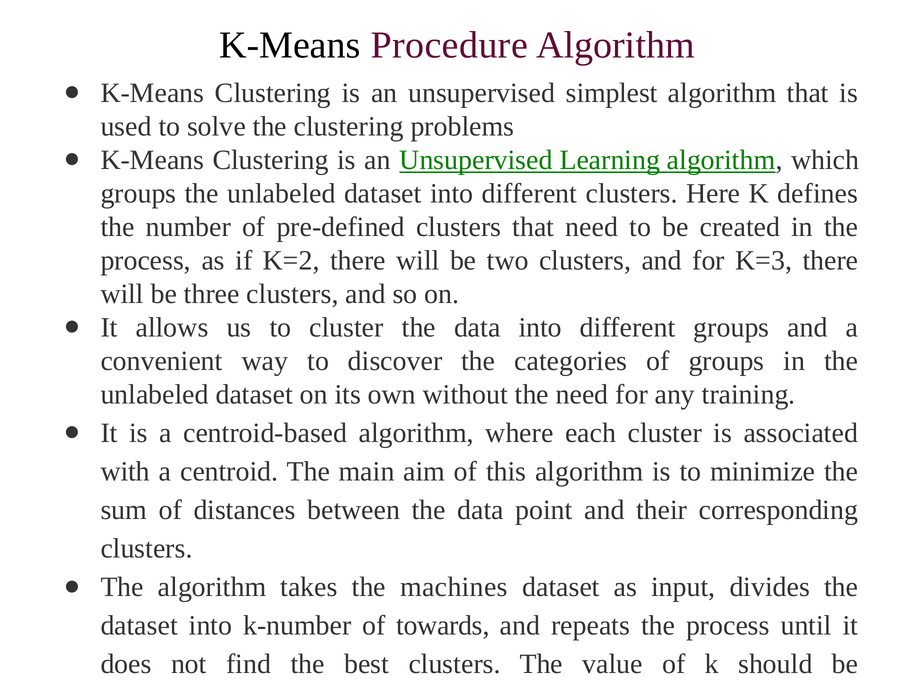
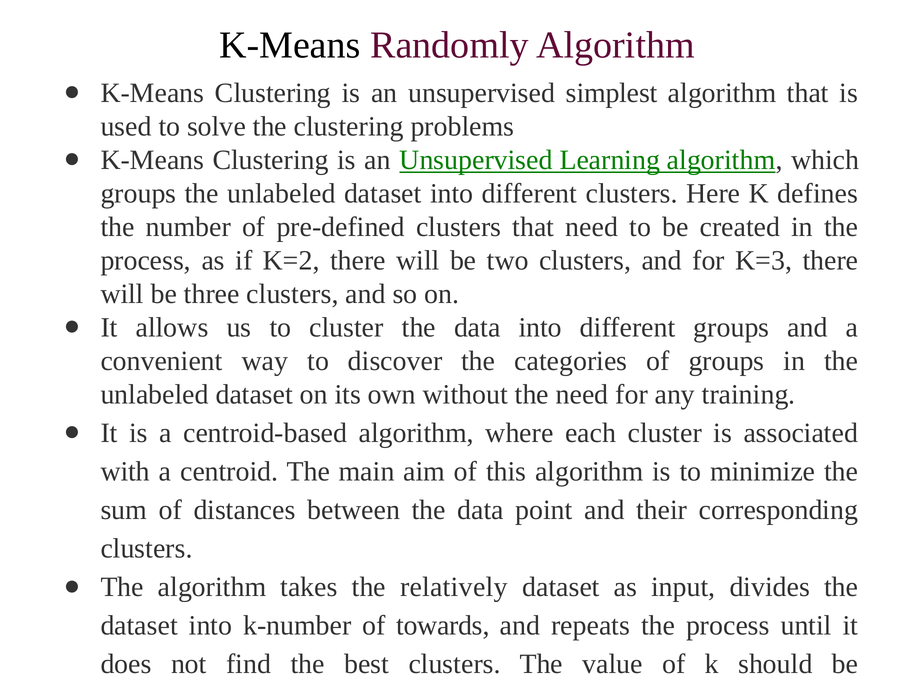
Procedure: Procedure -> Randomly
machines: machines -> relatively
